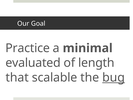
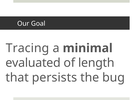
Practice: Practice -> Tracing
scalable: scalable -> persists
bug underline: present -> none
